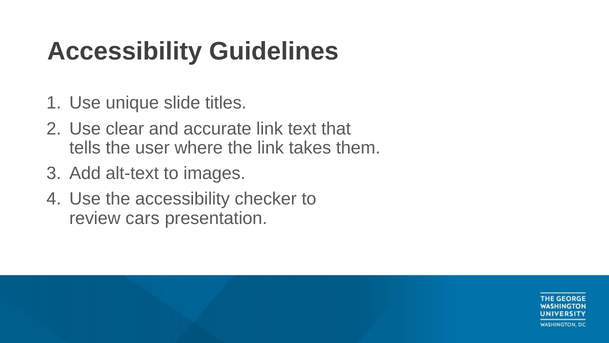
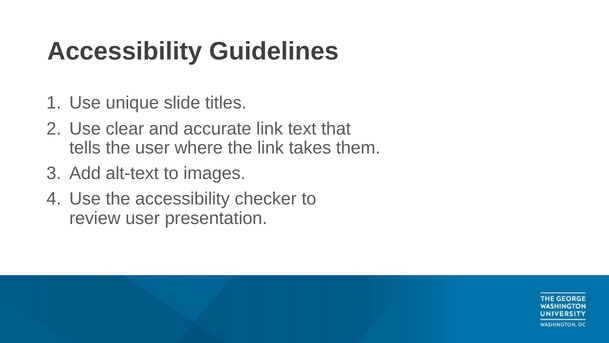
review cars: cars -> user
